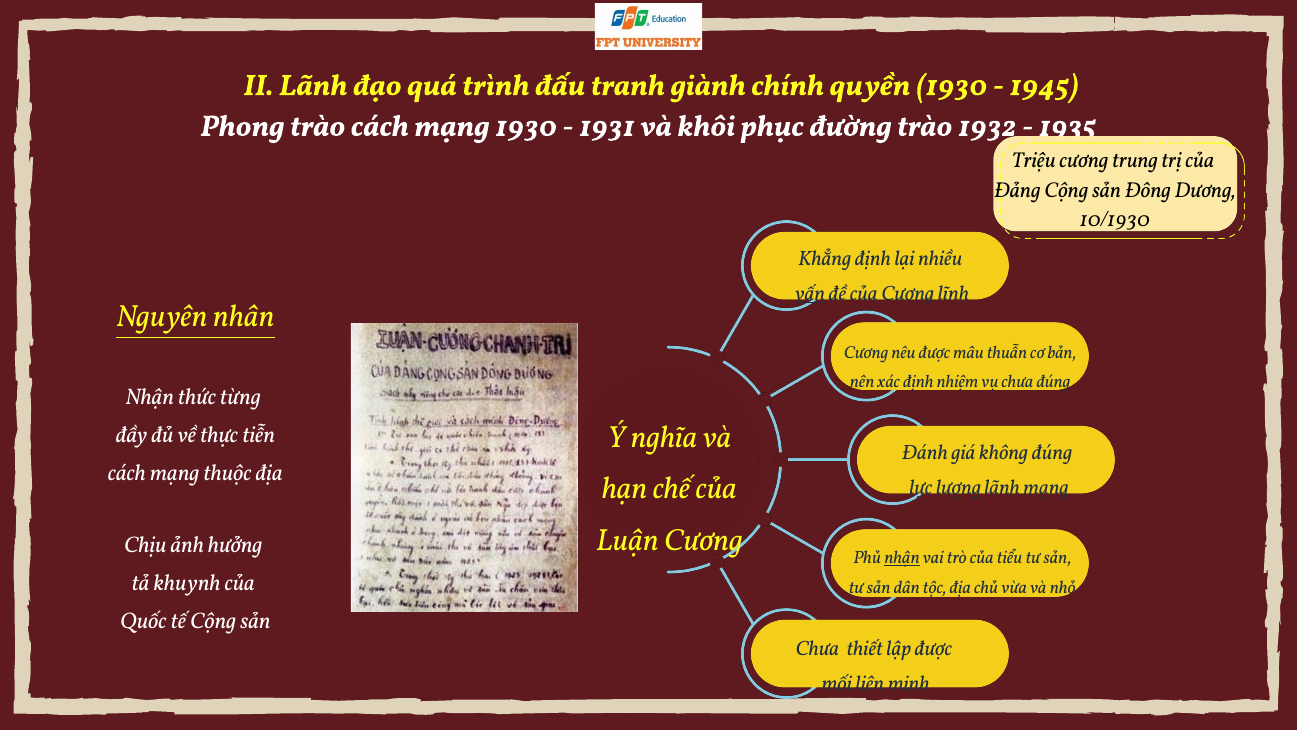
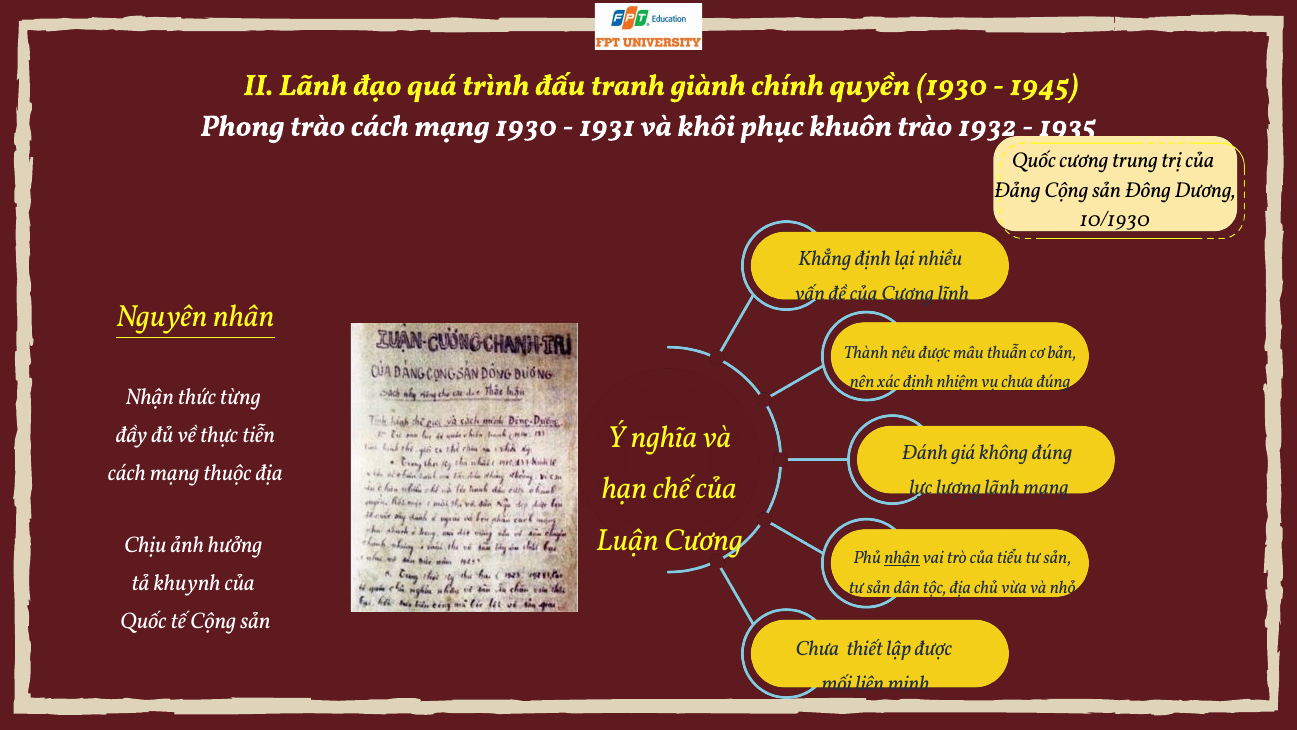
đường: đường -> khuôn
Triệu at (1034, 160): Triệu -> Quốc
vấn underline: present -> none
Cương at (866, 352): Cương -> Thành
